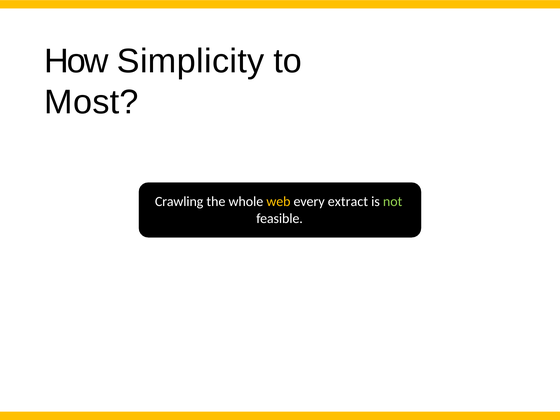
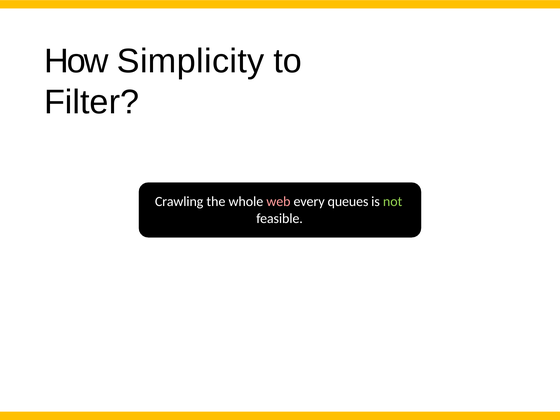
Most: Most -> Filter
web colour: yellow -> pink
extract: extract -> queues
